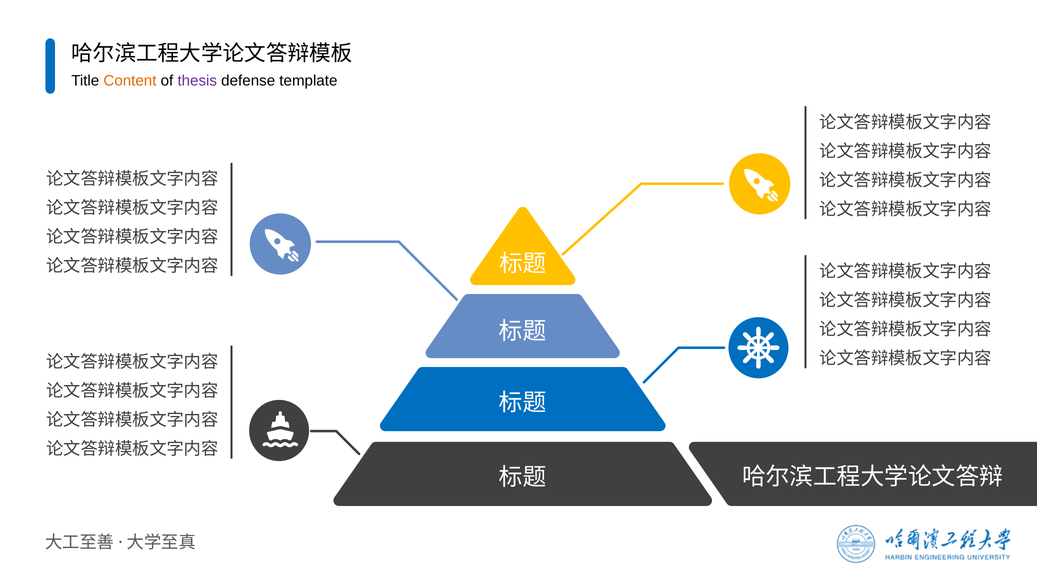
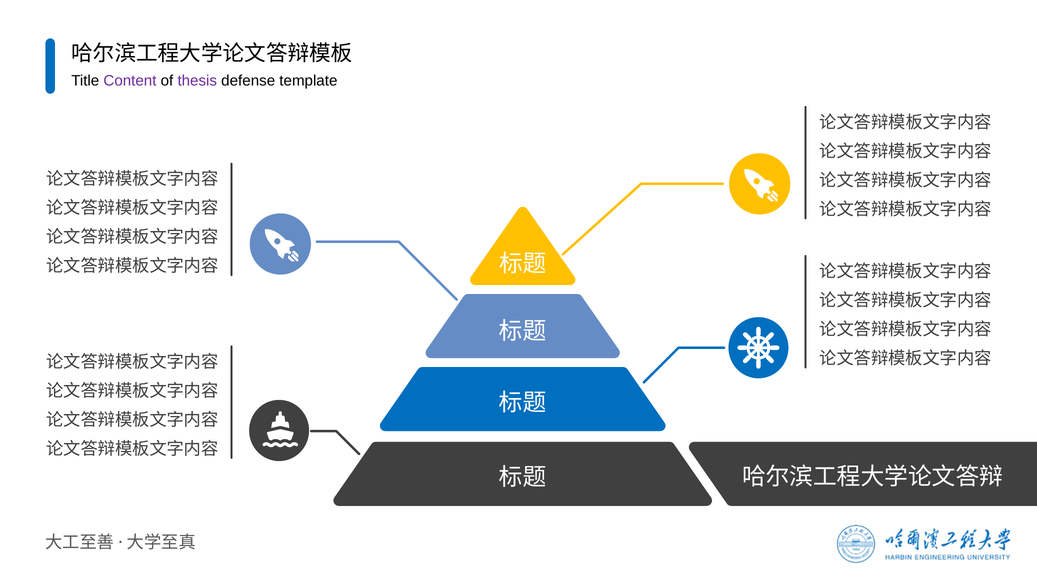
Content colour: orange -> purple
